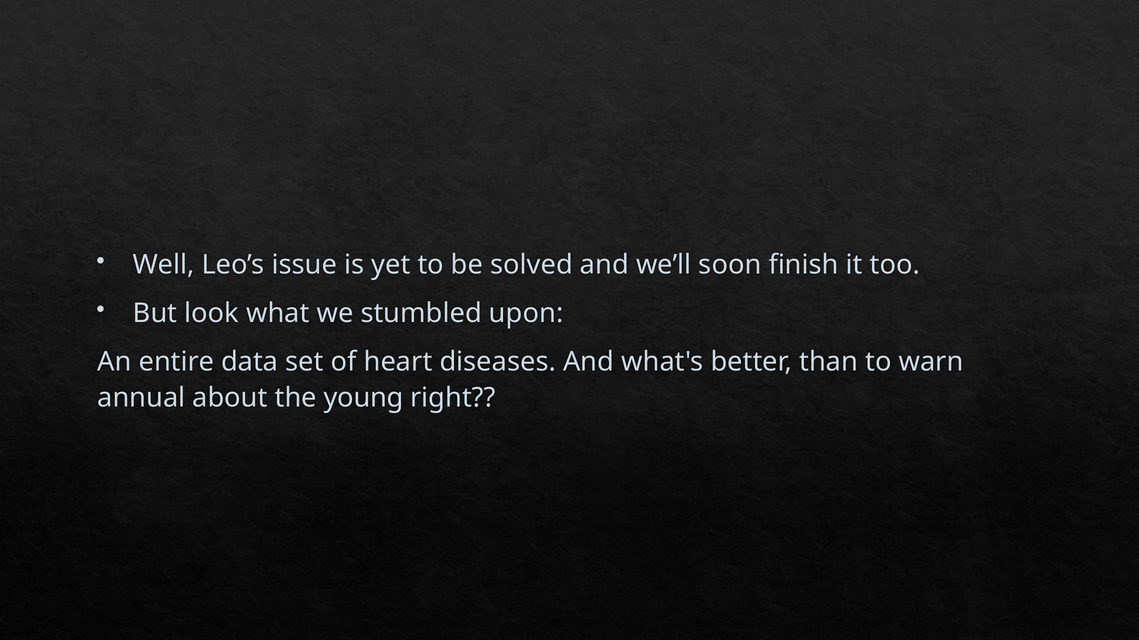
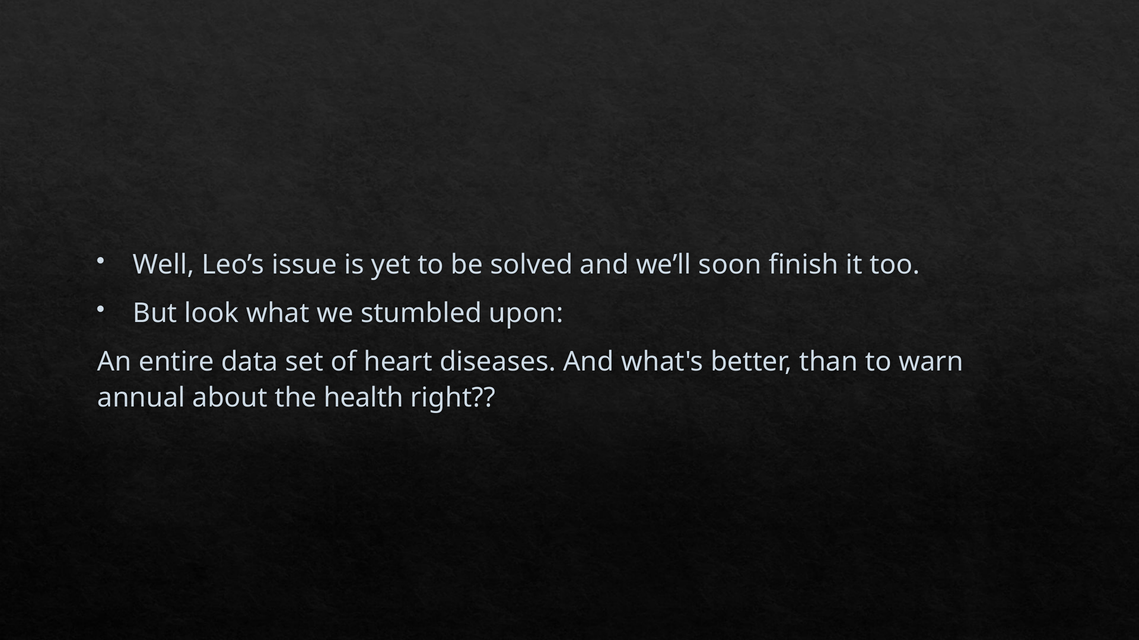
young: young -> health
